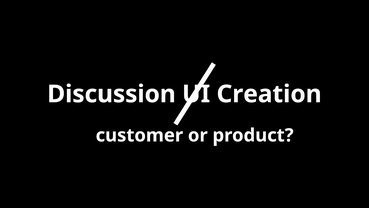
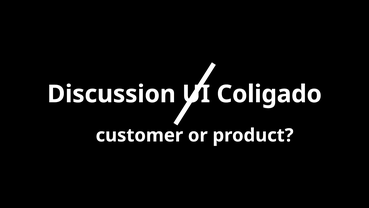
Creation: Creation -> Coligado
